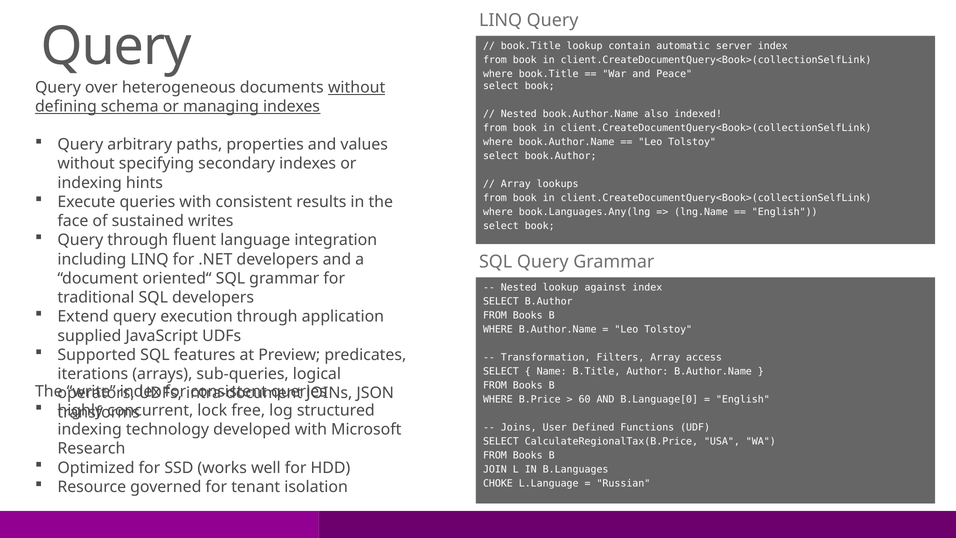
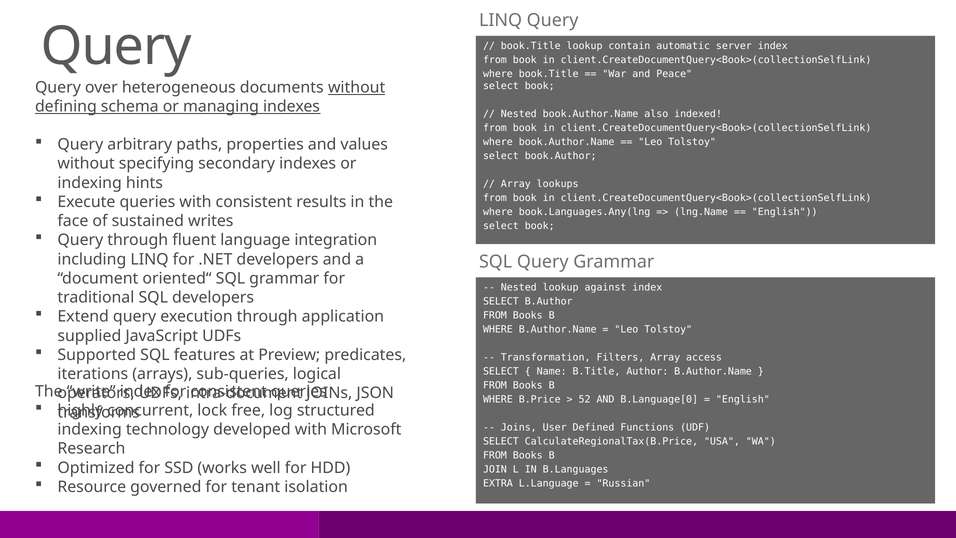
60: 60 -> 52
CHOKE: CHOKE -> EXTRA
